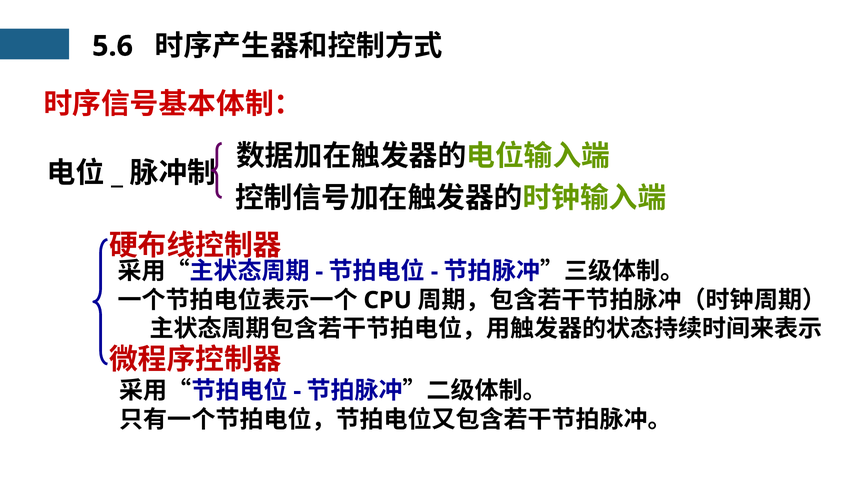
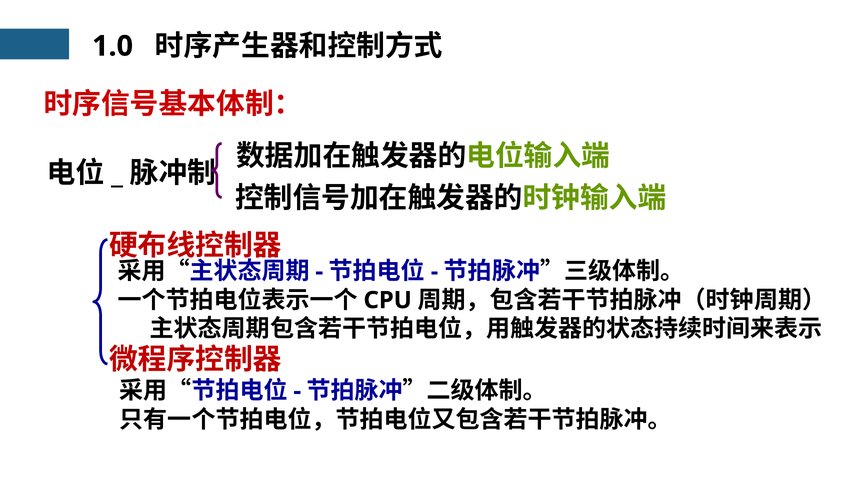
5.6: 5.6 -> 1.0
